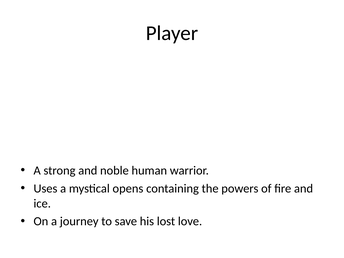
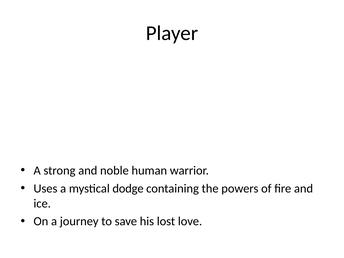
opens: opens -> dodge
